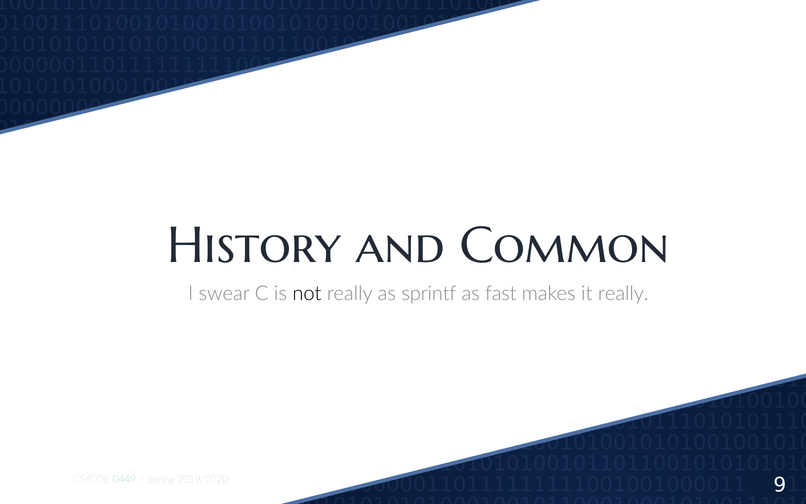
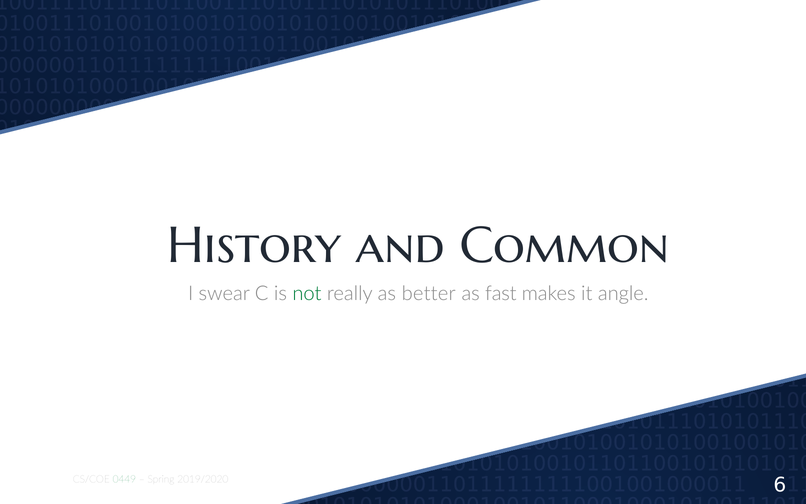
not colour: black -> green
sprintf: sprintf -> better
it really: really -> angle
9: 9 -> 6
